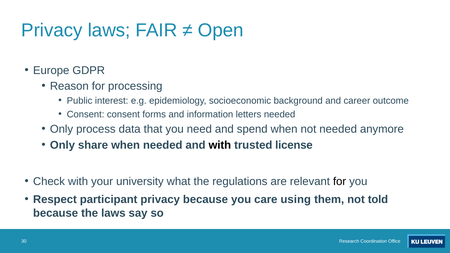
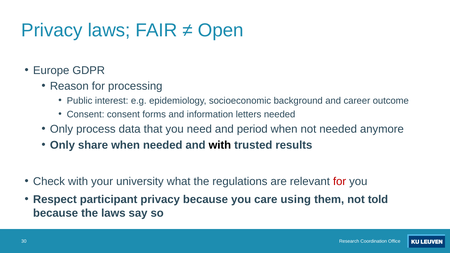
spend: spend -> period
license: license -> results
for at (340, 181) colour: black -> red
